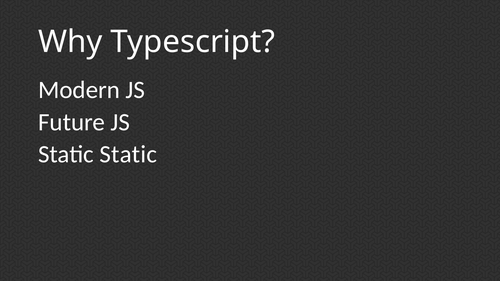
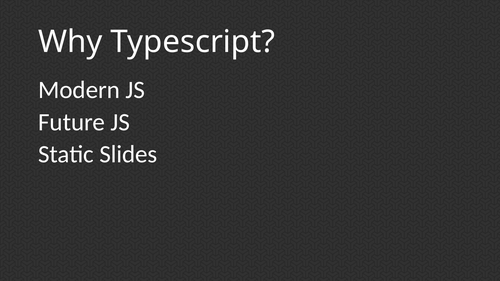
Static Static: Static -> Slides
